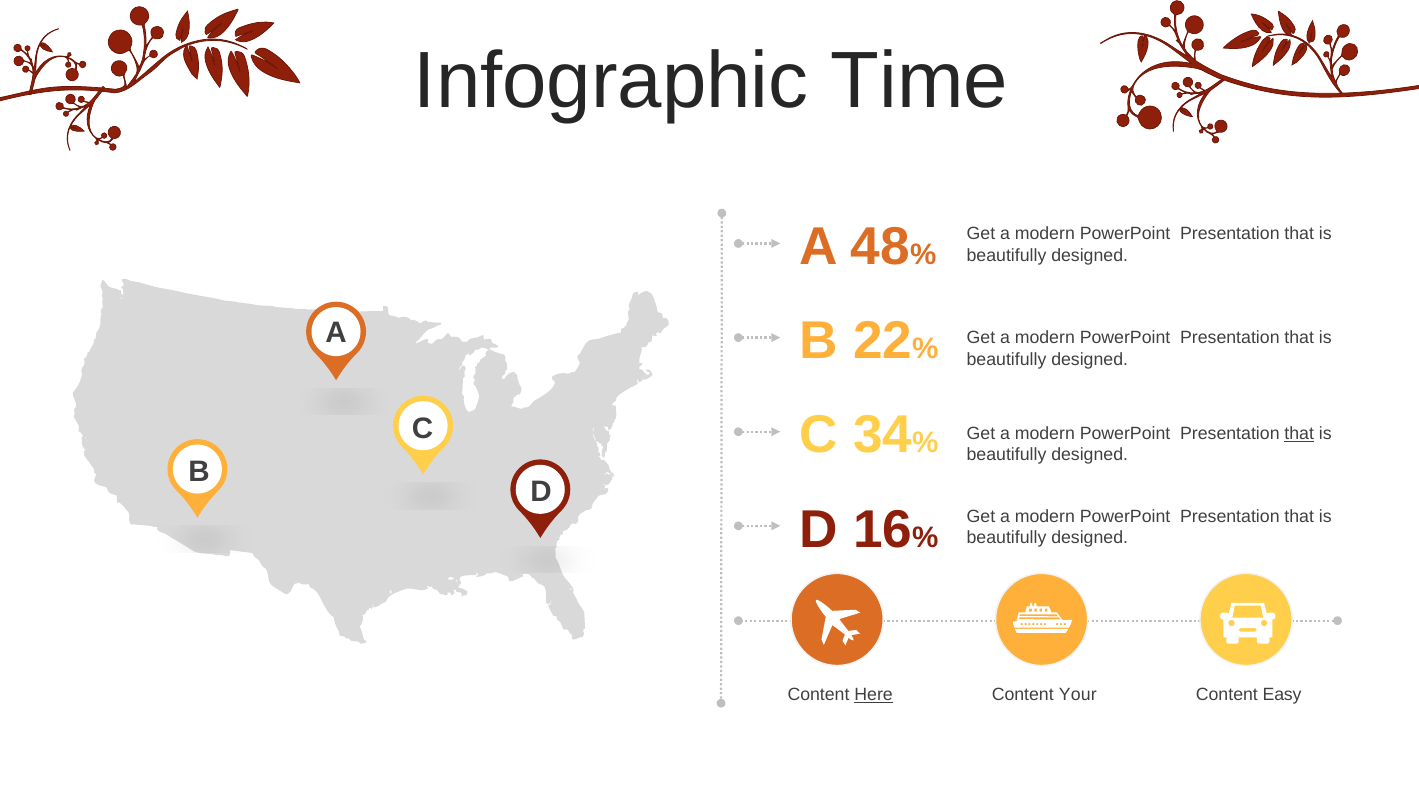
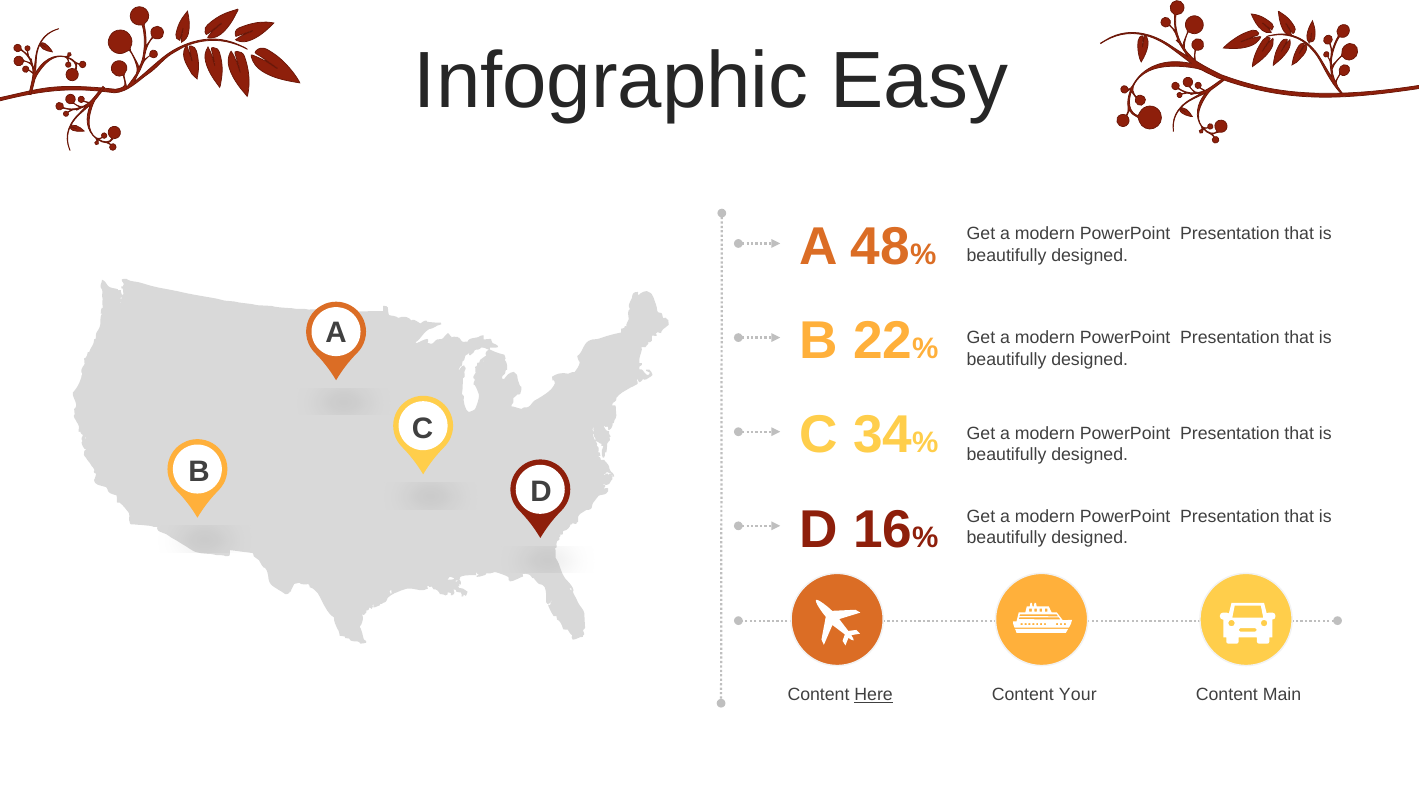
Time: Time -> Easy
that at (1299, 434) underline: present -> none
Easy: Easy -> Main
